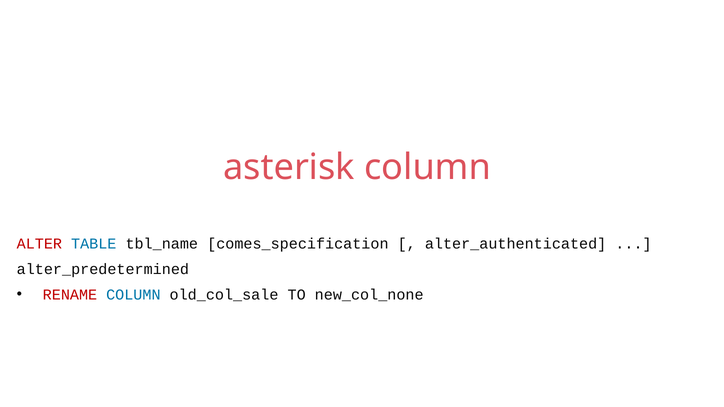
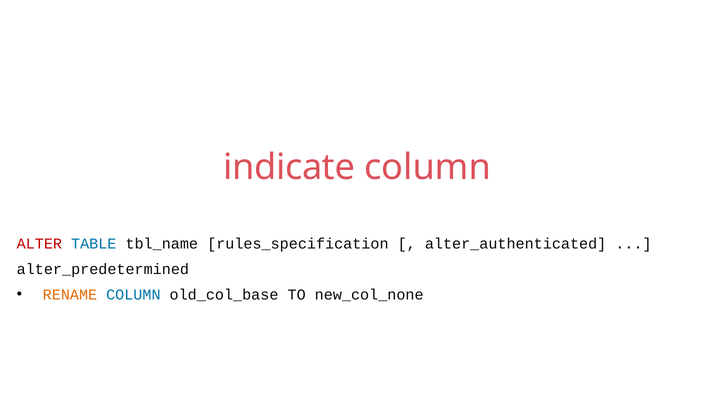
asterisk: asterisk -> indicate
comes_specification: comes_specification -> rules_specification
RENAME colour: red -> orange
old_col_sale: old_col_sale -> old_col_base
